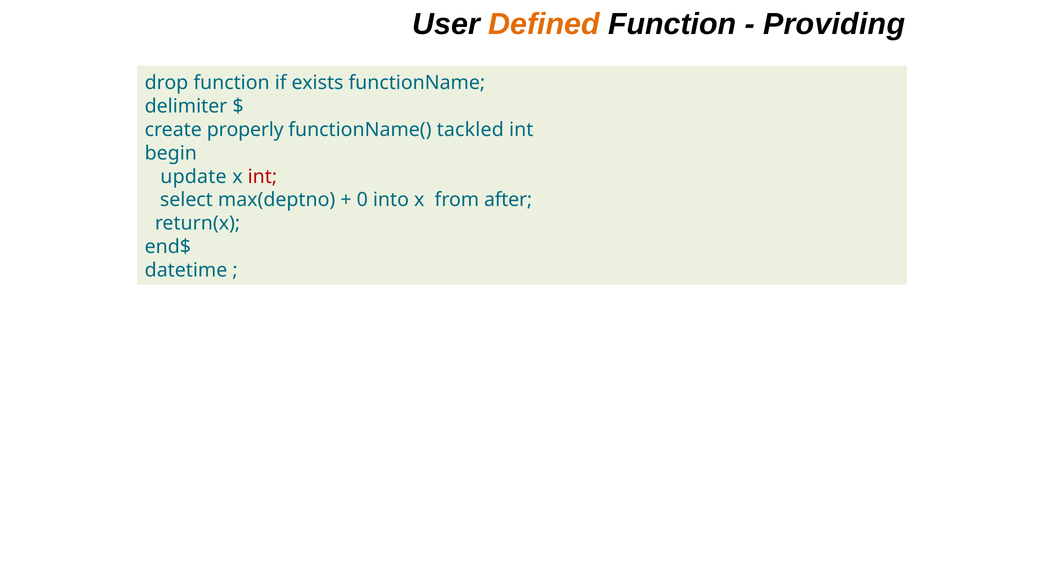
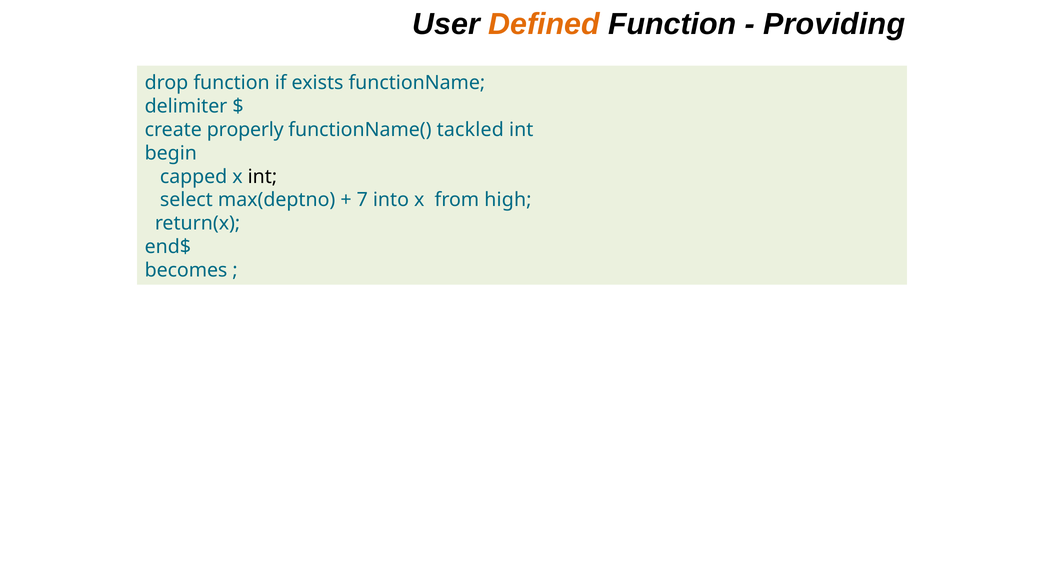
update: update -> capped
int at (262, 177) colour: red -> black
0: 0 -> 7
after: after -> high
datetime: datetime -> becomes
